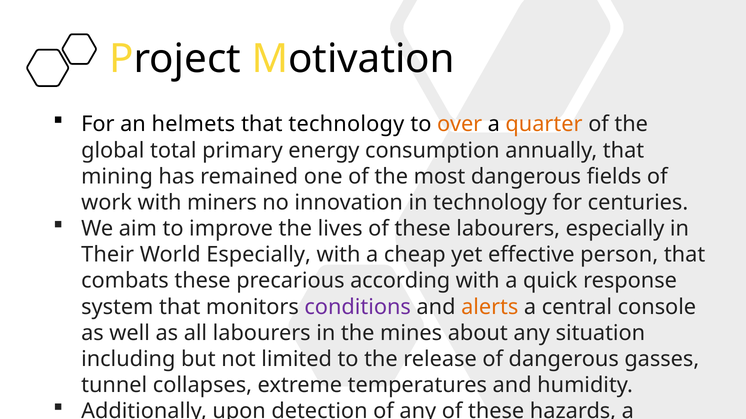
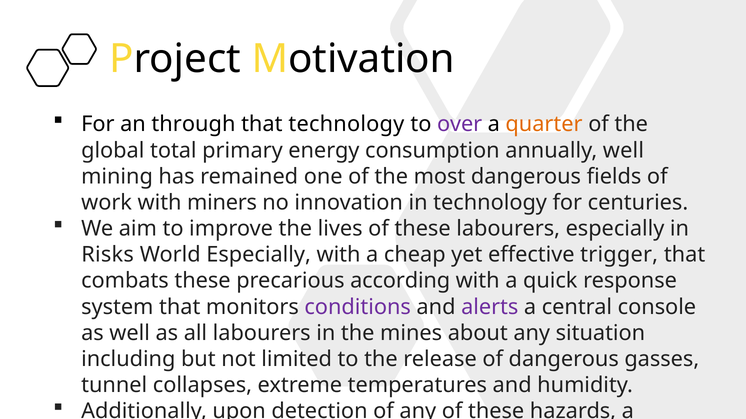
helmets: helmets -> through
over colour: orange -> purple
annually that: that -> well
Their: Their -> Risks
person: person -> trigger
alerts colour: orange -> purple
